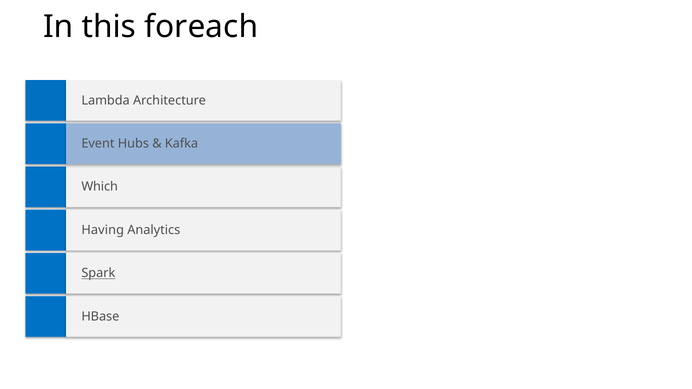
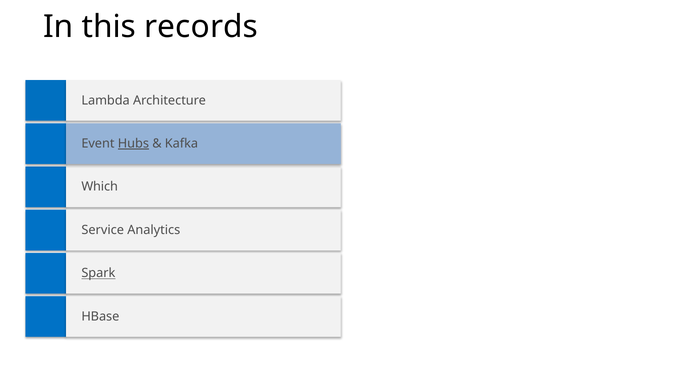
foreach: foreach -> records
Hubs underline: none -> present
Having: Having -> Service
